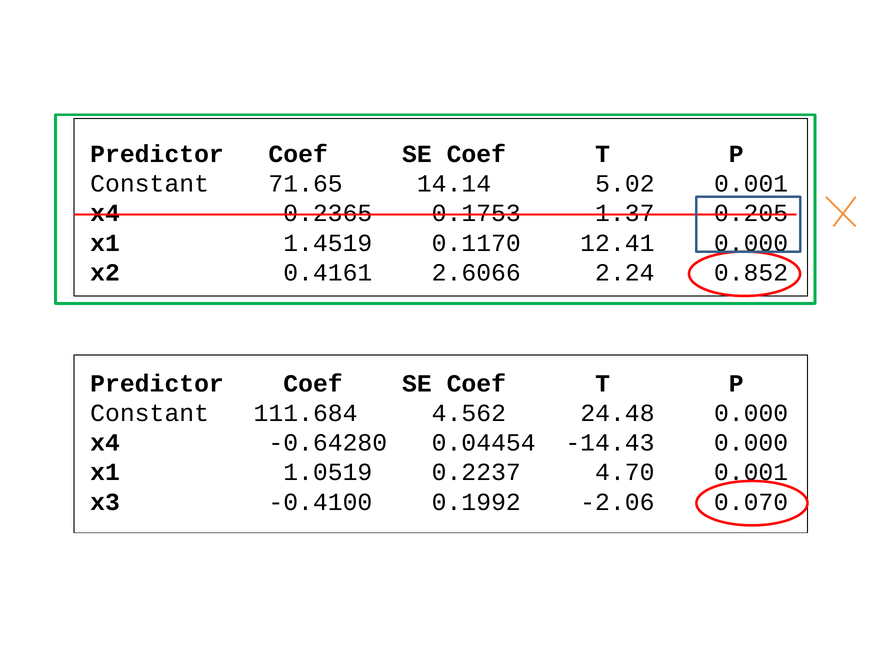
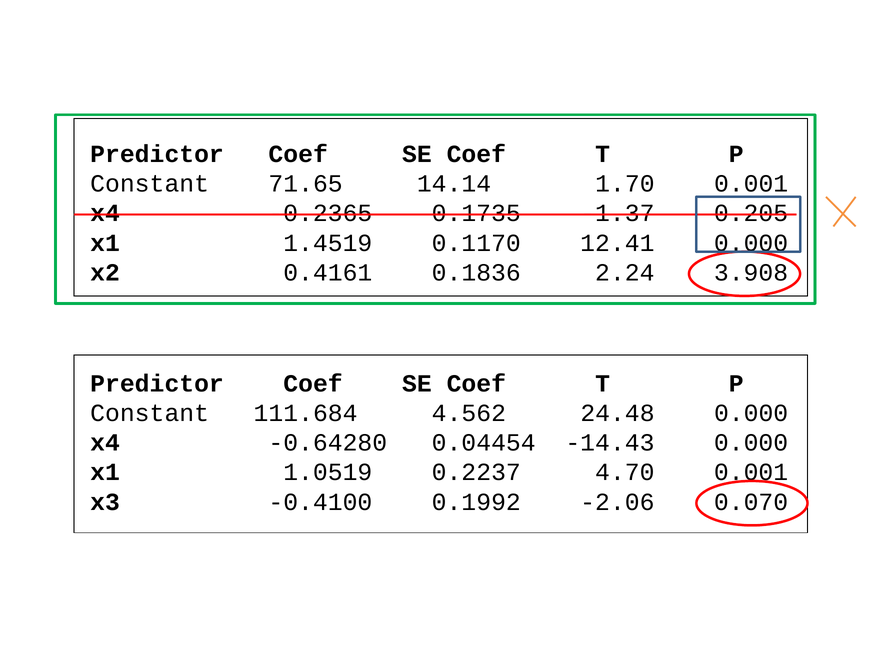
5.02: 5.02 -> 1.70
0.1753: 0.1753 -> 0.1735
2.6066: 2.6066 -> 0.1836
0.852: 0.852 -> 3.908
